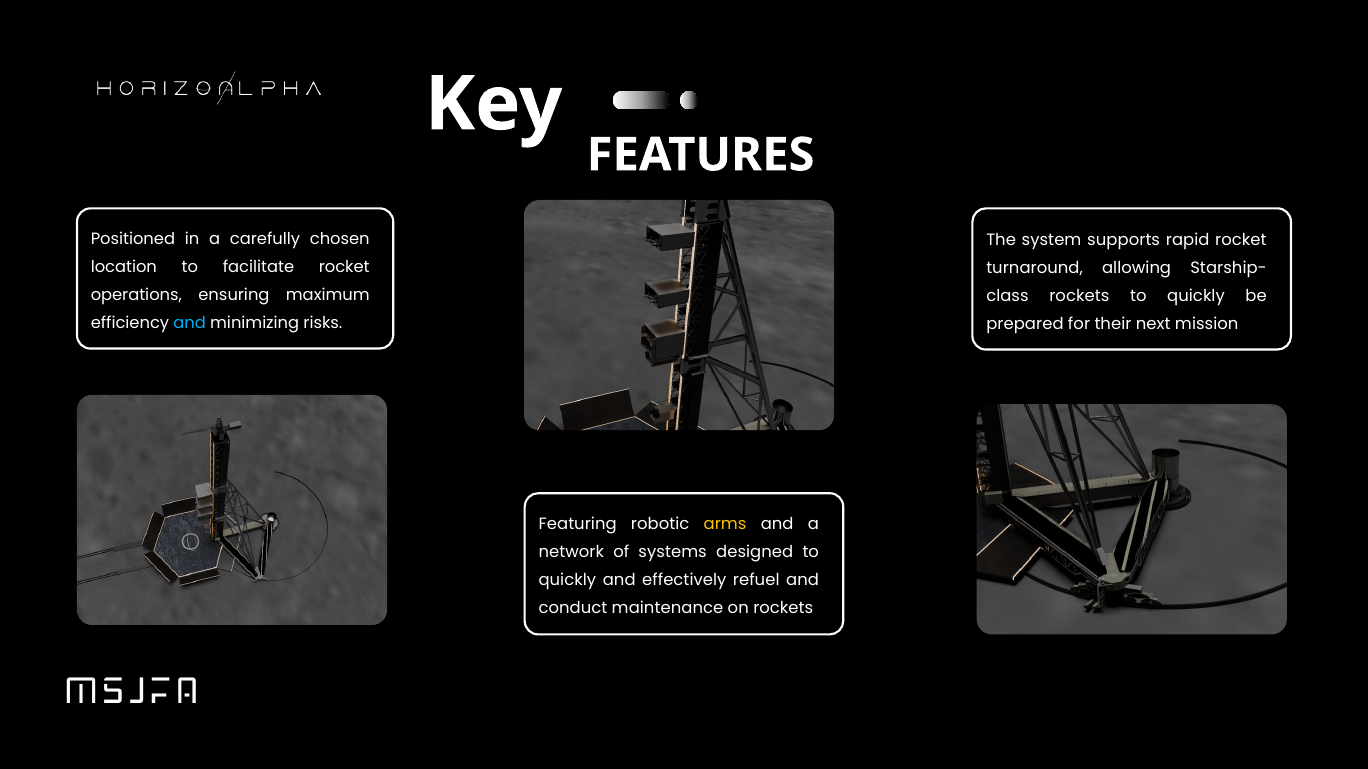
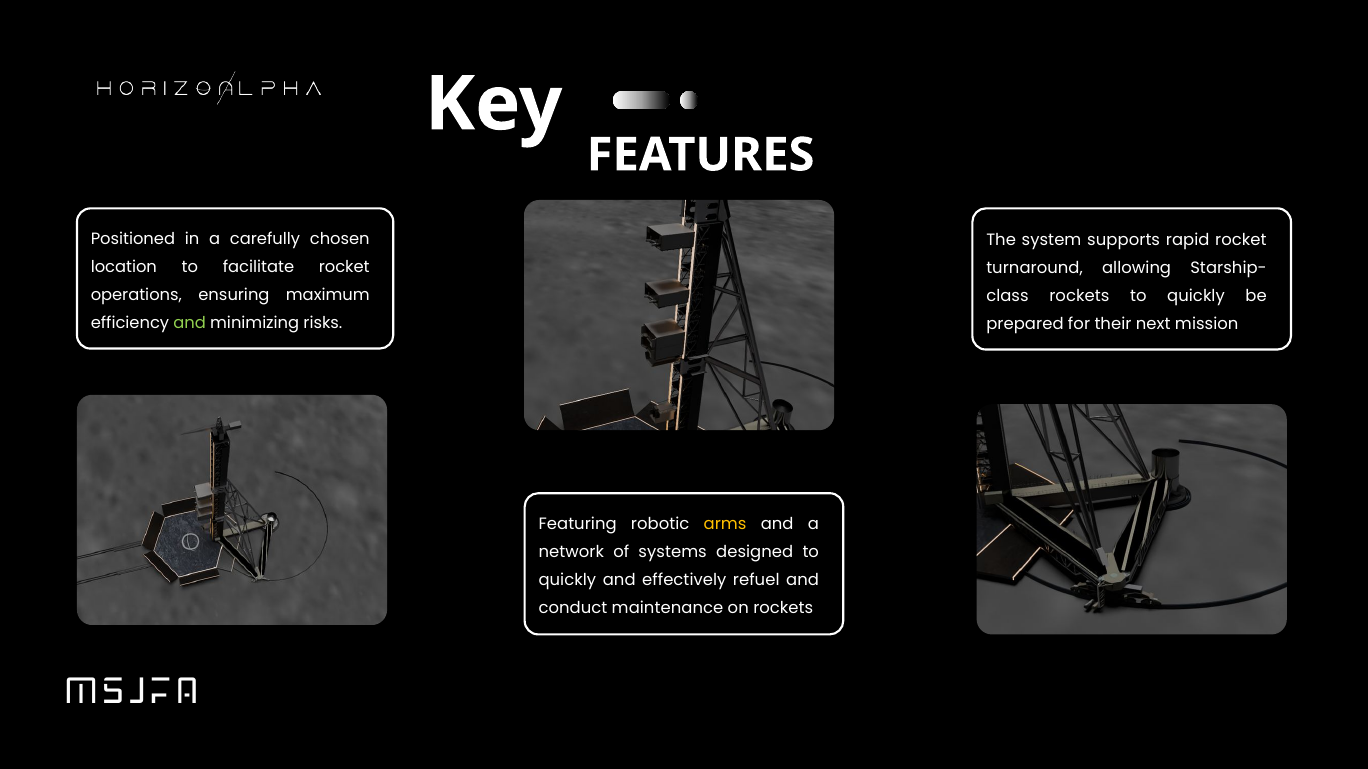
and at (190, 323) colour: light blue -> light green
